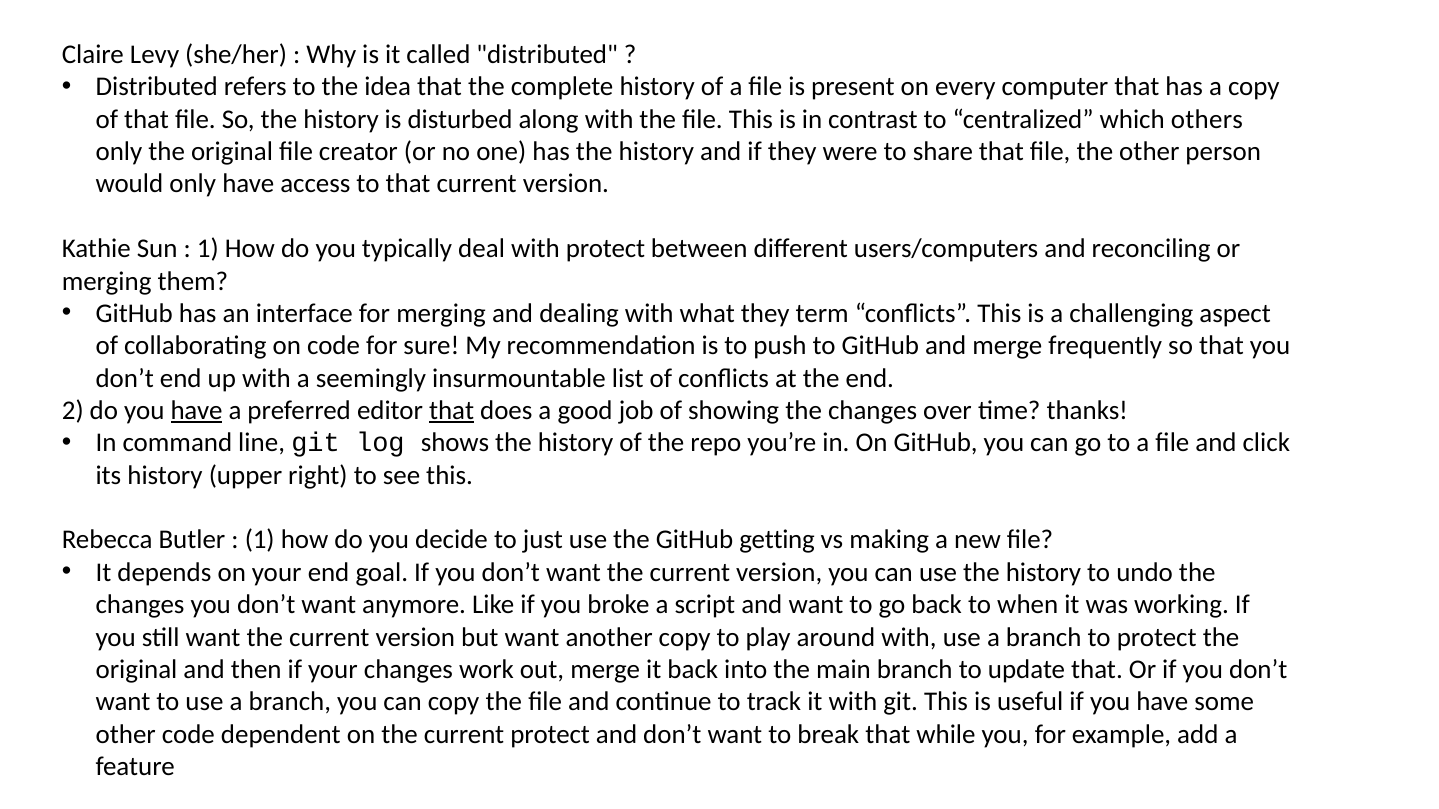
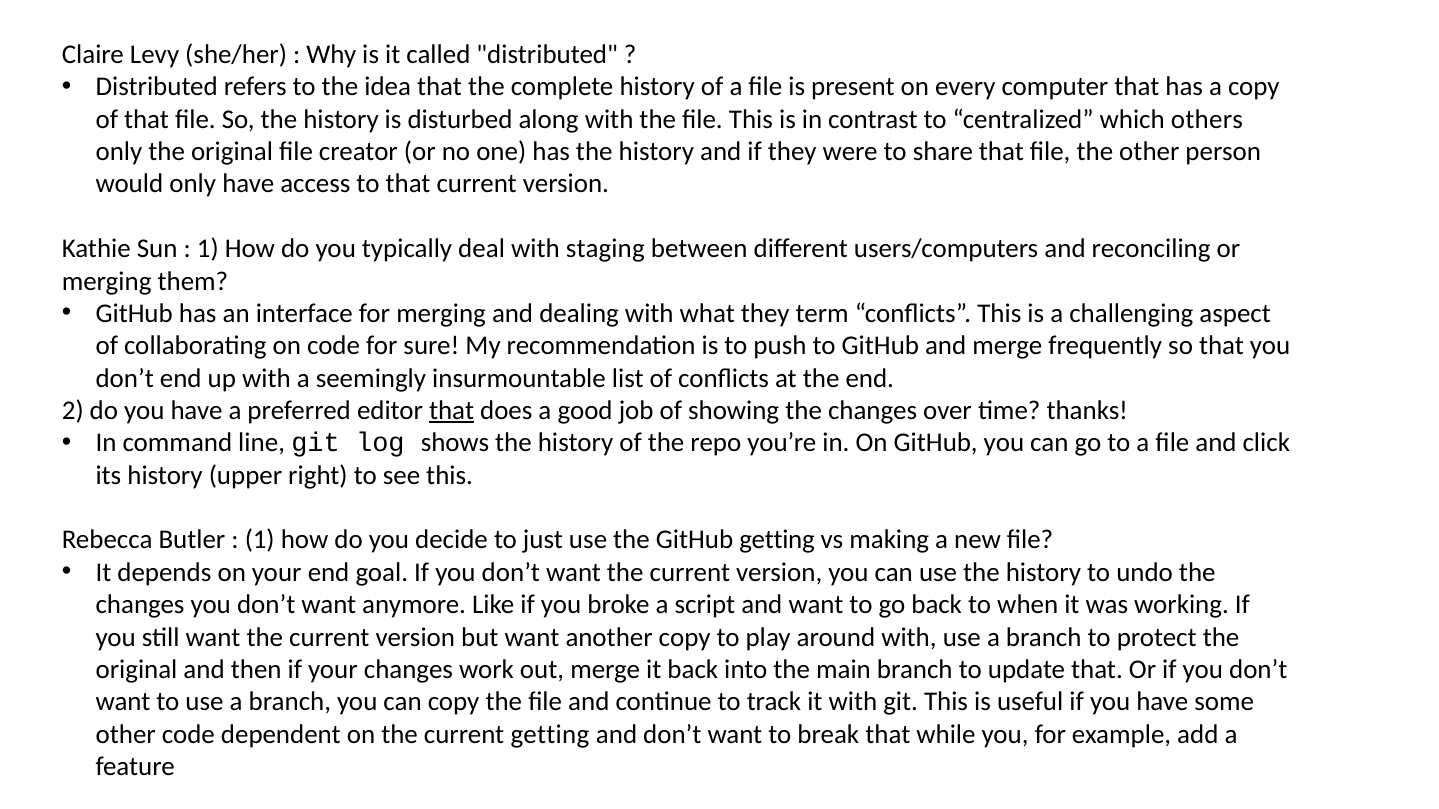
with protect: protect -> staging
have at (197, 411) underline: present -> none
current protect: protect -> getting
